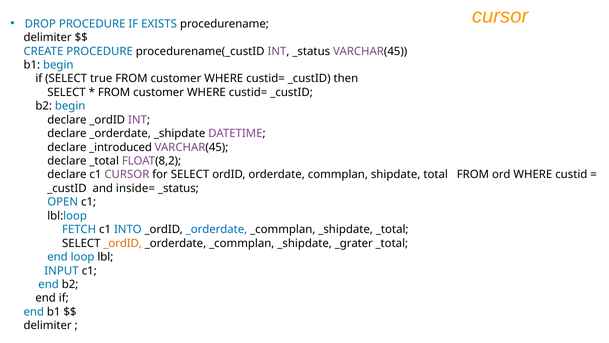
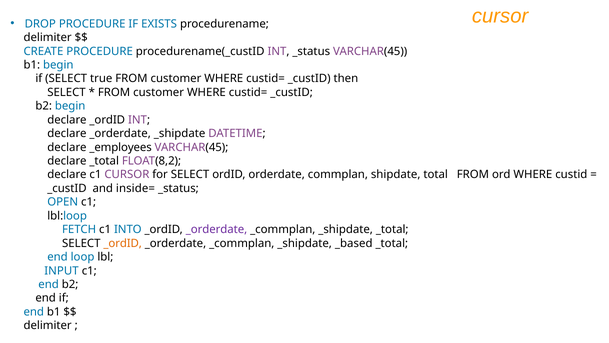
_introduced: _introduced -> _employees
_orderdate at (216, 229) colour: blue -> purple
_grater: _grater -> _based
